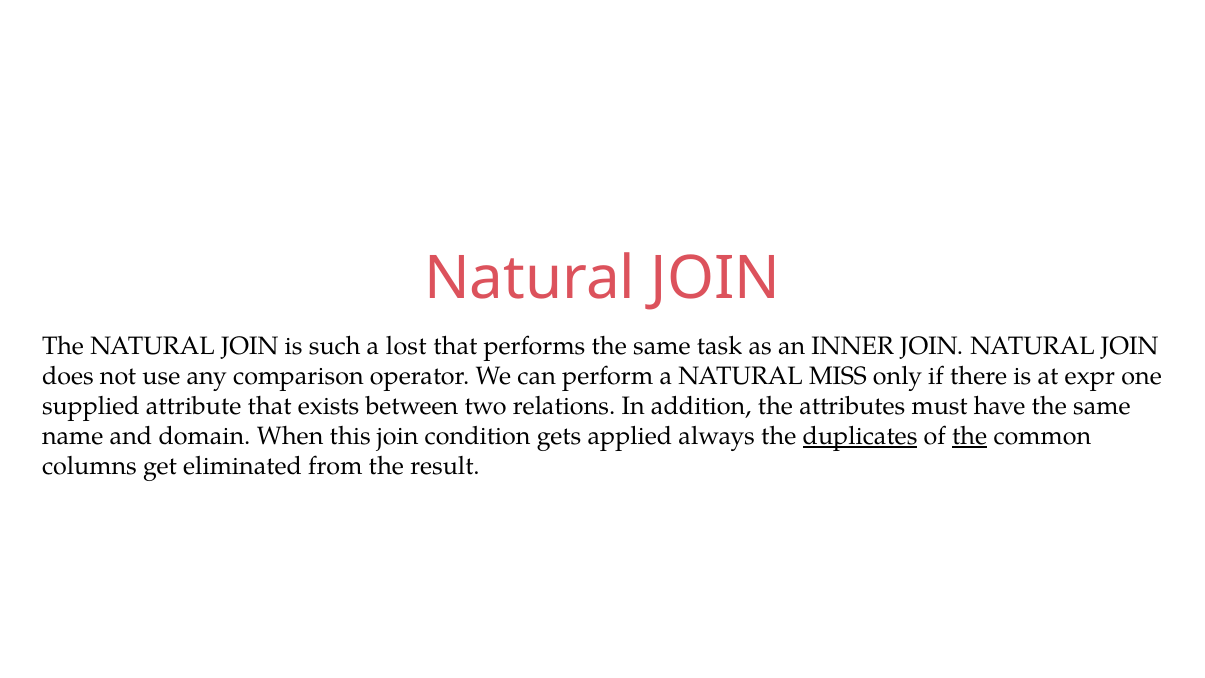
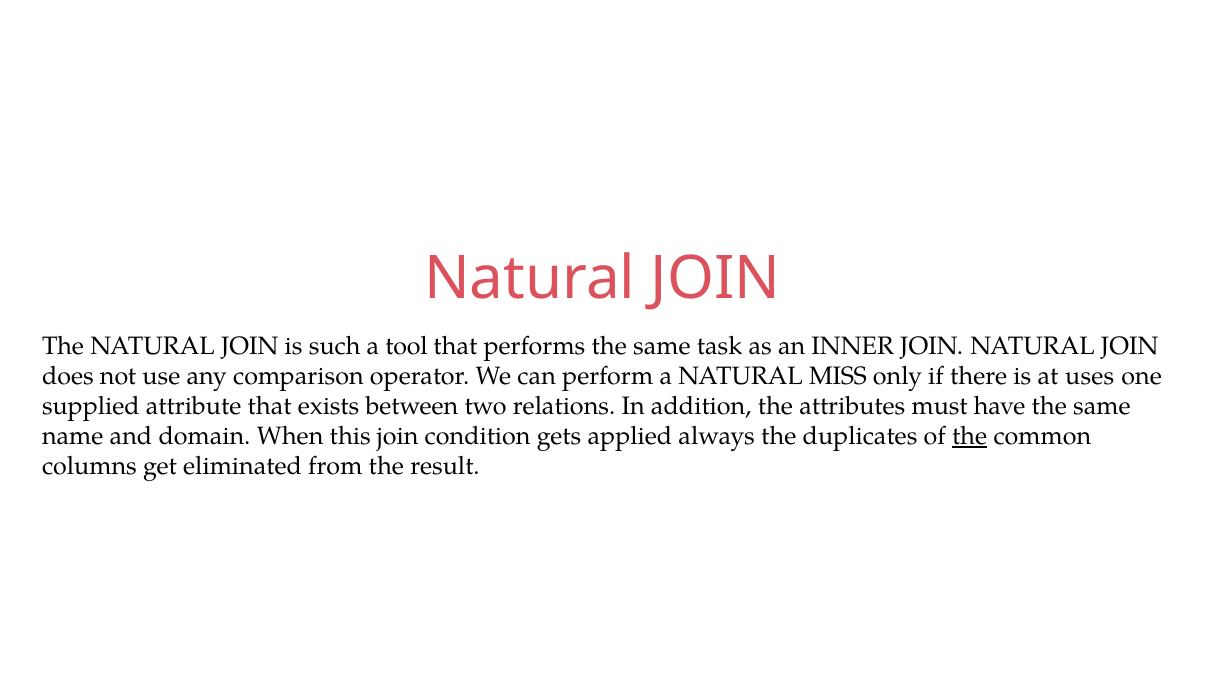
lost: lost -> tool
expr: expr -> uses
duplicates underline: present -> none
